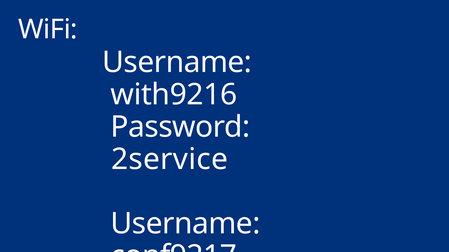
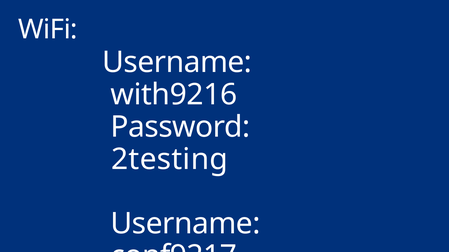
2service: 2service -> 2testing
